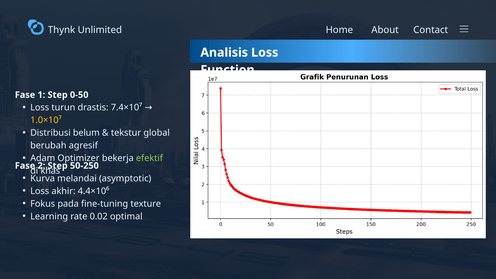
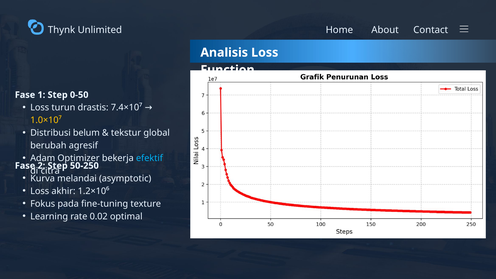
efektif colour: light green -> light blue
khas: khas -> citra
4.4×10⁶: 4.4×10⁶ -> 1.2×10⁶
